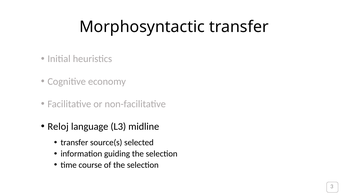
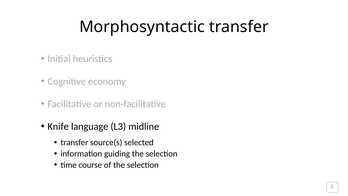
Reloj: Reloj -> Knife
